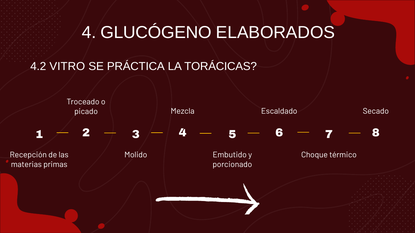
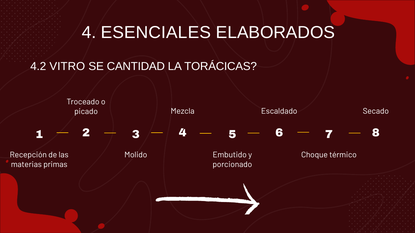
GLUCÓGENO: GLUCÓGENO -> ESENCIALES
PRÁCTICA: PRÁCTICA -> CANTIDAD
